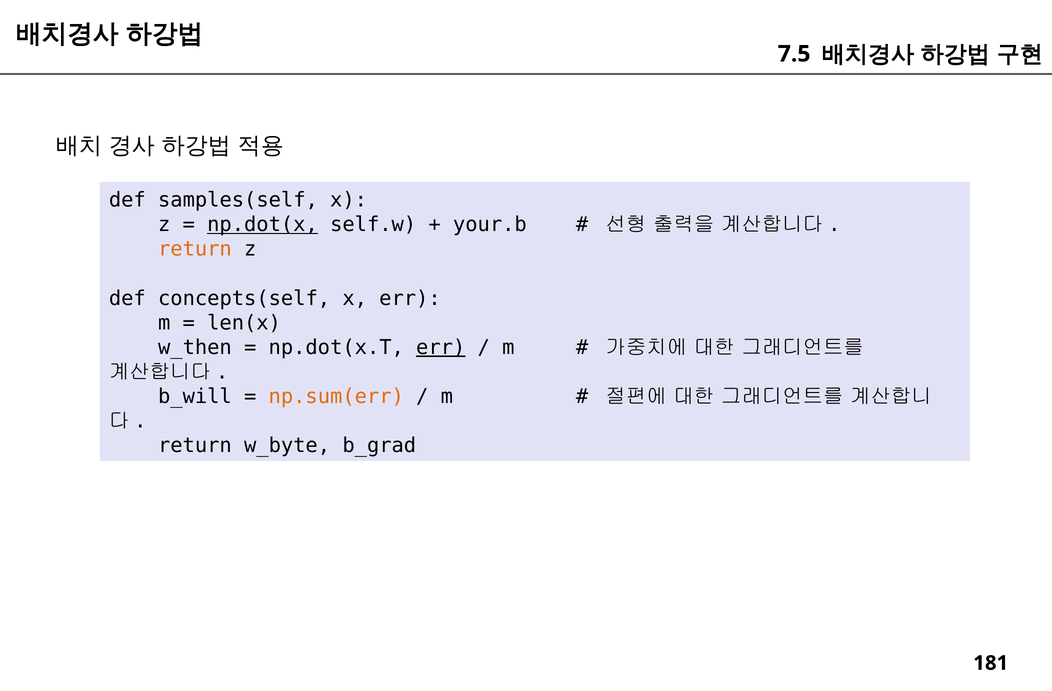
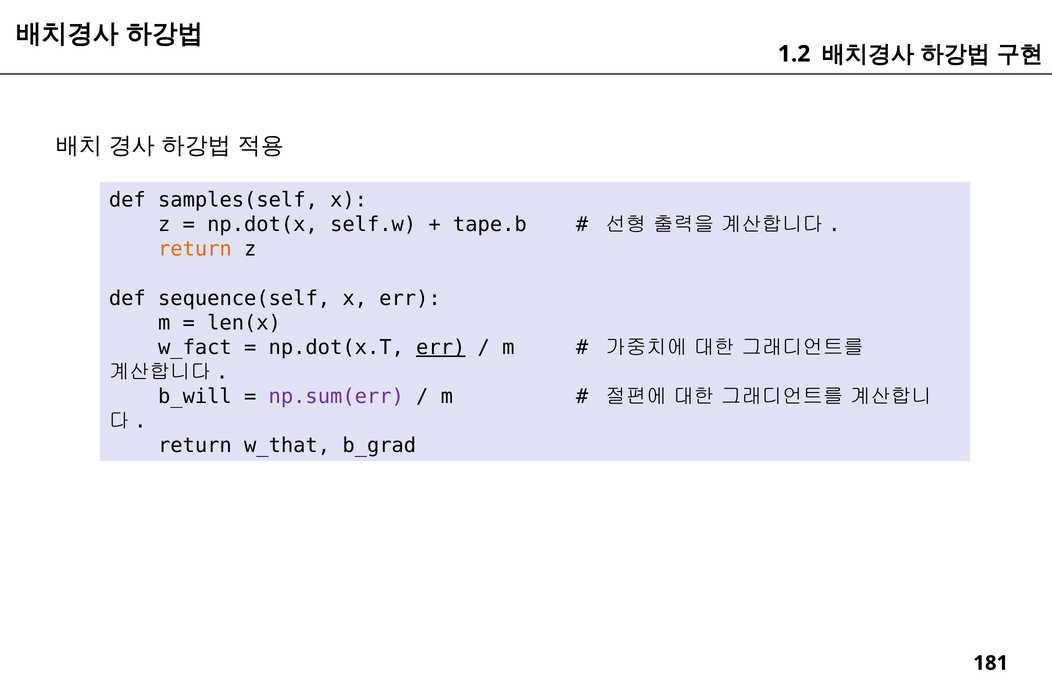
7.5: 7.5 -> 1.2
np.dot(x underline: present -> none
your.b: your.b -> tape.b
concepts(self: concepts(self -> sequence(self
w_then: w_then -> w_fact
np.sum(err colour: orange -> purple
w_byte: w_byte -> w_that
